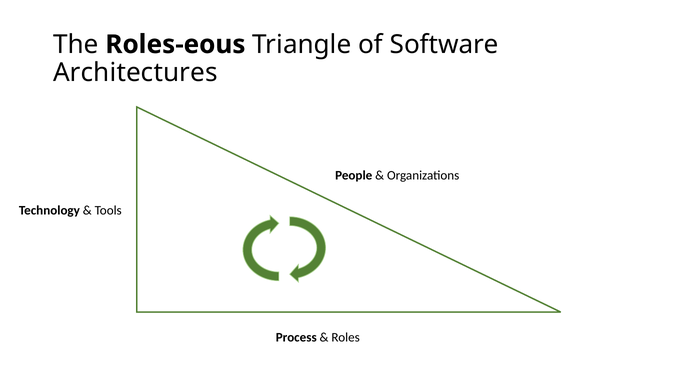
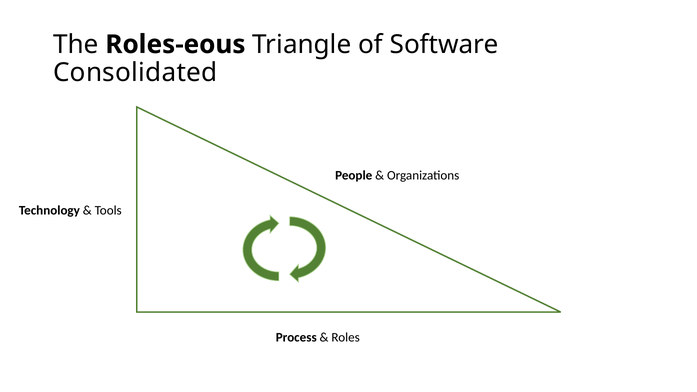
Architectures: Architectures -> Consolidated
